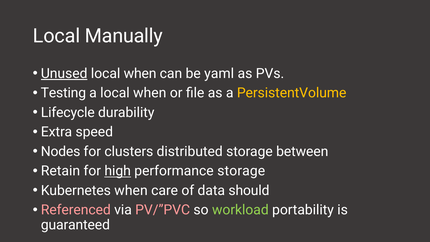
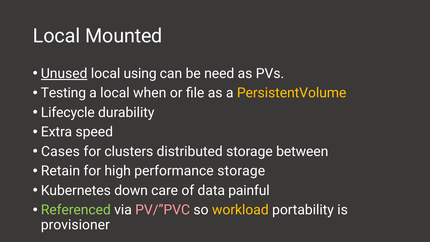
Manually: Manually -> Mounted
when at (140, 73): when -> using
yaml: yaml -> need
Nodes: Nodes -> Cases
high underline: present -> none
Kubernetes when: when -> down
should: should -> painful
Referenced colour: pink -> light green
workload colour: light green -> yellow
guaranteed: guaranteed -> provisioner
